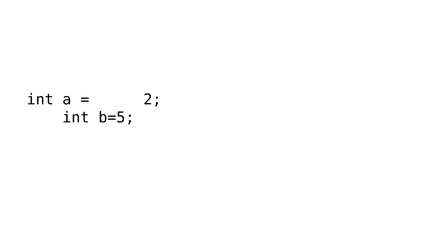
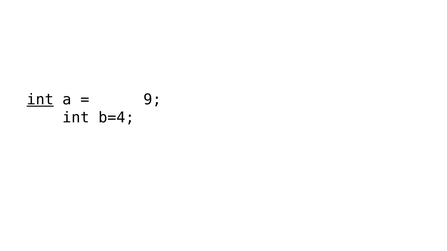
int at (40, 100) underline: none -> present
2: 2 -> 9
b=5: b=5 -> b=4
